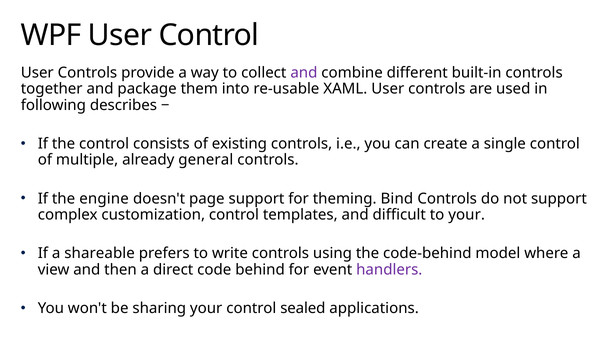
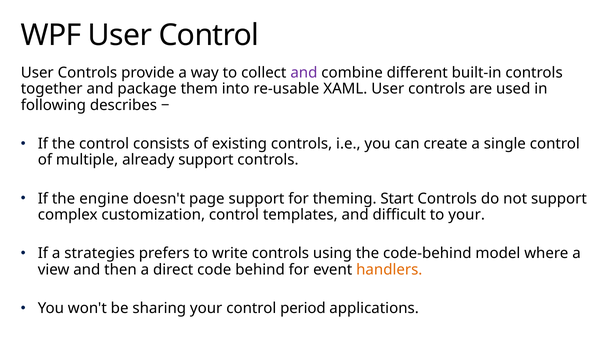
already general: general -> support
Bind: Bind -> Start
shareable: shareable -> strategies
handlers colour: purple -> orange
sealed: sealed -> period
